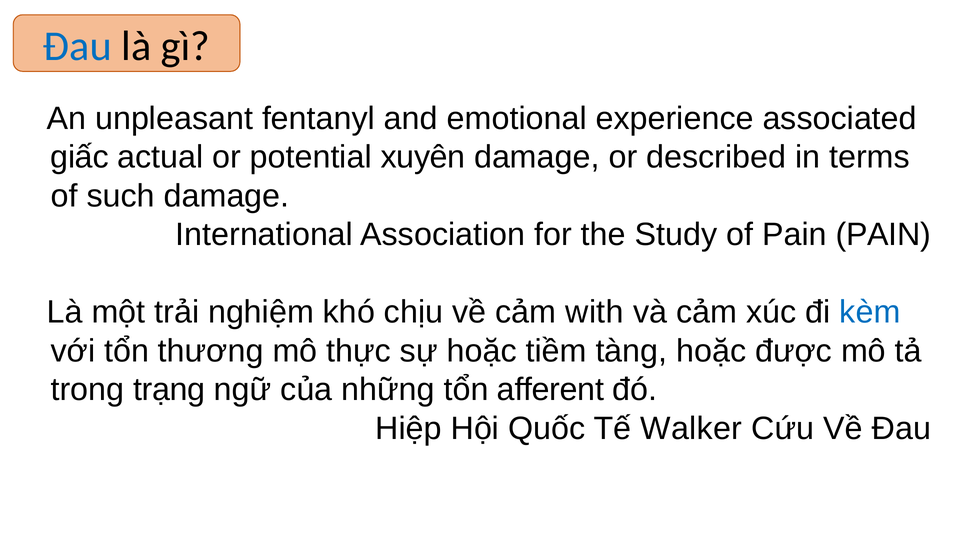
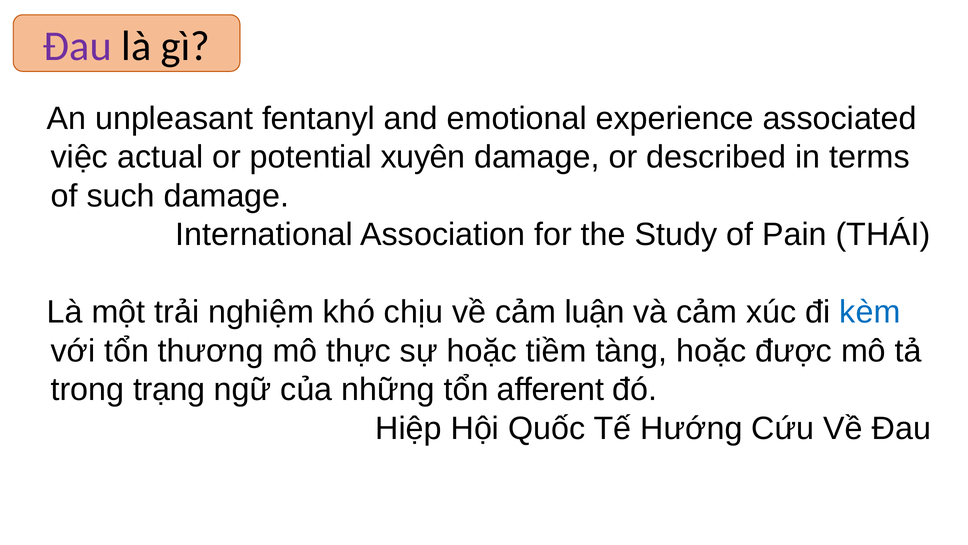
Đau at (77, 46) colour: blue -> purple
giấc: giấc -> việc
Pain PAIN: PAIN -> THÁI
with: with -> luận
Walker: Walker -> Hướng
